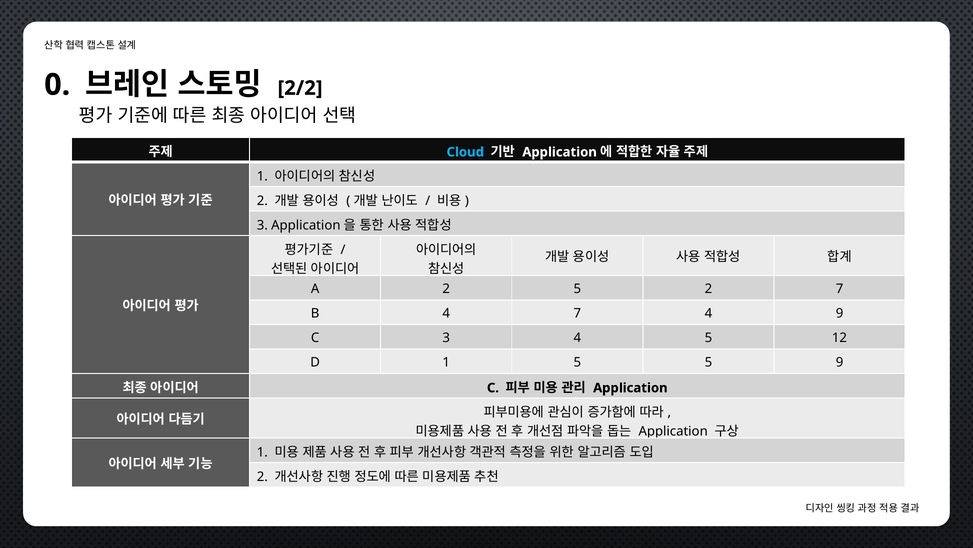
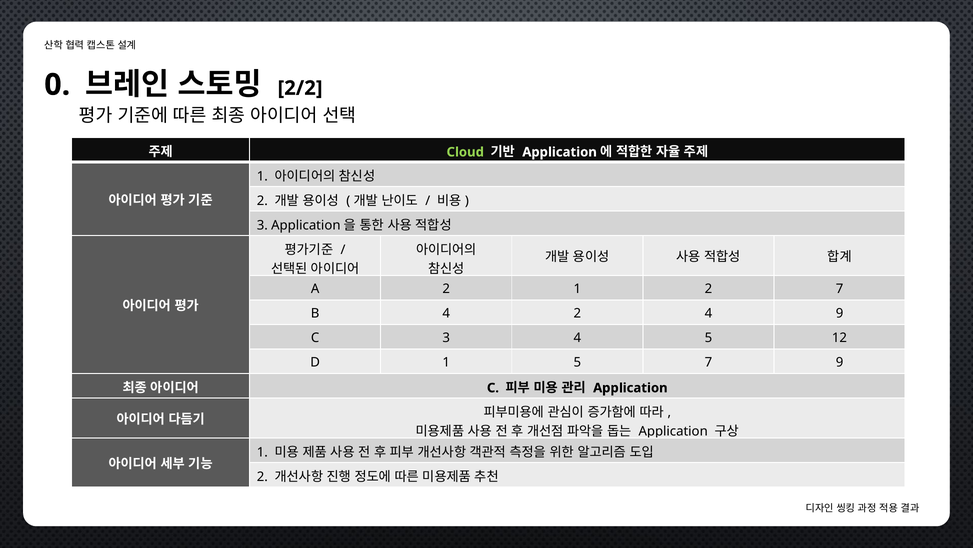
Cloud colour: light blue -> light green
2 5: 5 -> 1
4 7: 7 -> 2
5 5: 5 -> 7
